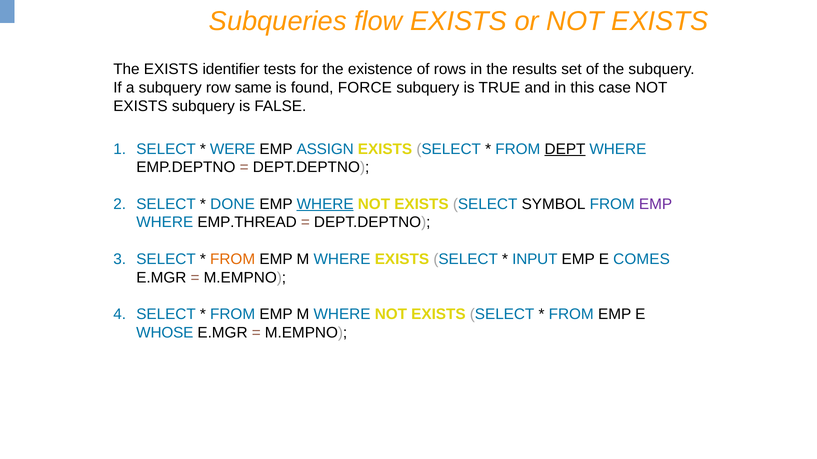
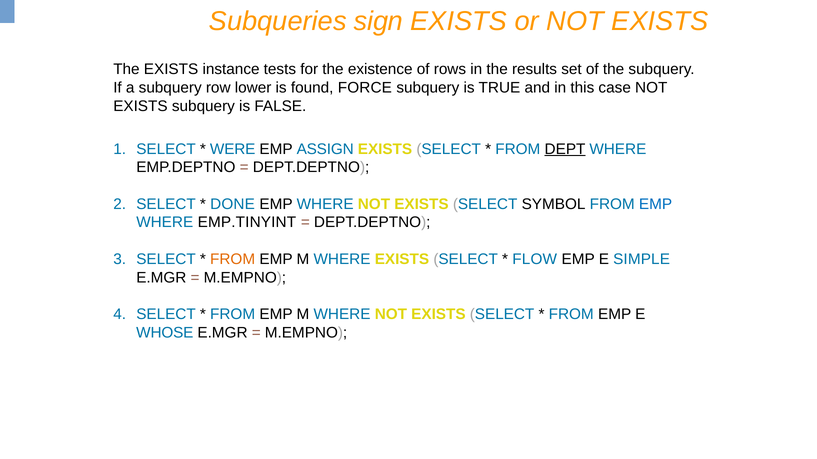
flow: flow -> sign
identifier: identifier -> instance
same: same -> lower
WHERE at (325, 204) underline: present -> none
EMP at (656, 204) colour: purple -> blue
EMP.THREAD: EMP.THREAD -> EMP.TINYINT
INPUT: INPUT -> FLOW
COMES: COMES -> SIMPLE
